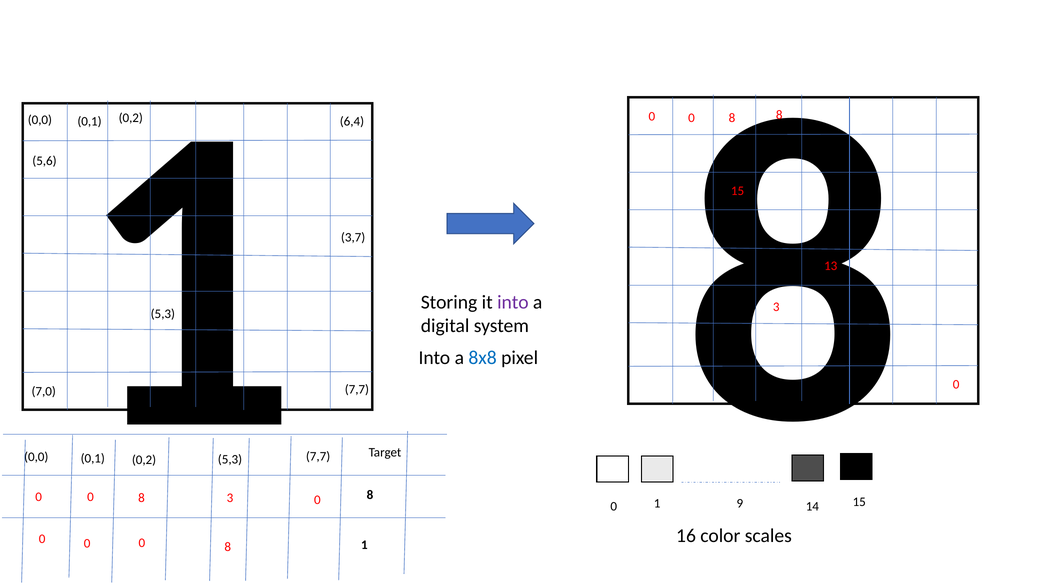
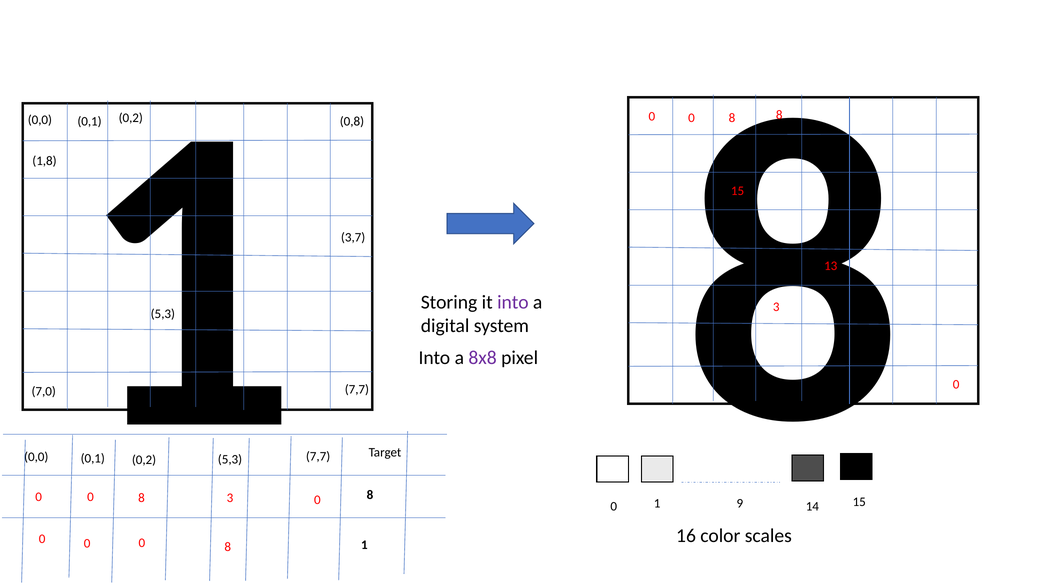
6,4: 6,4 -> 0,8
5,6: 5,6 -> 1,8
8x8 colour: blue -> purple
